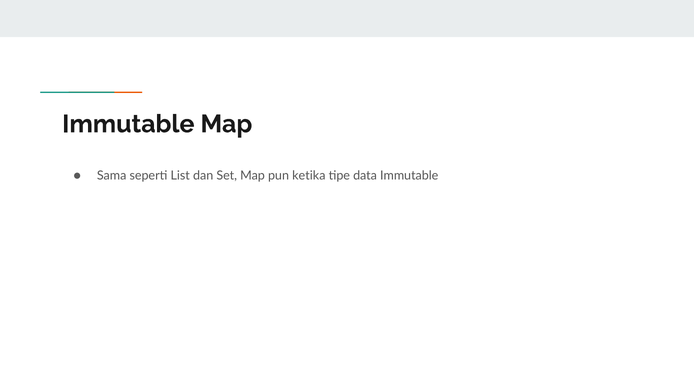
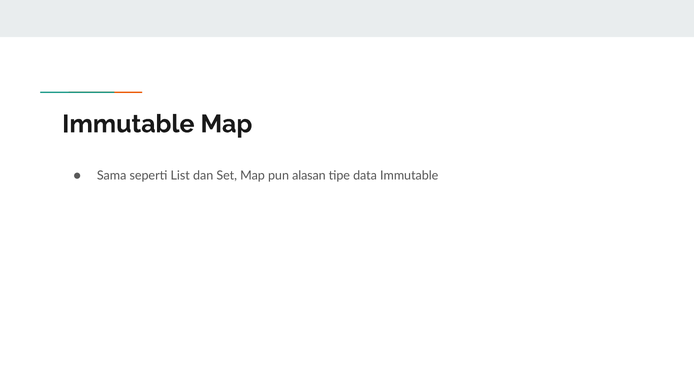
ketika: ketika -> alasan
